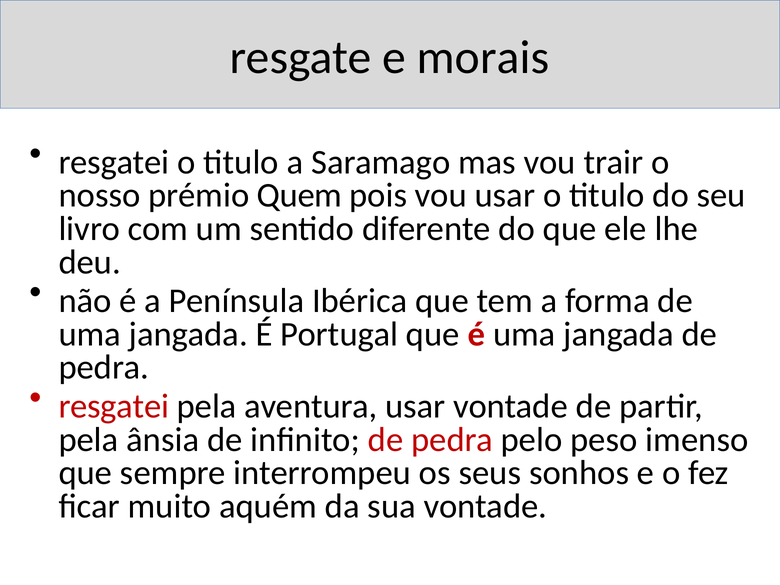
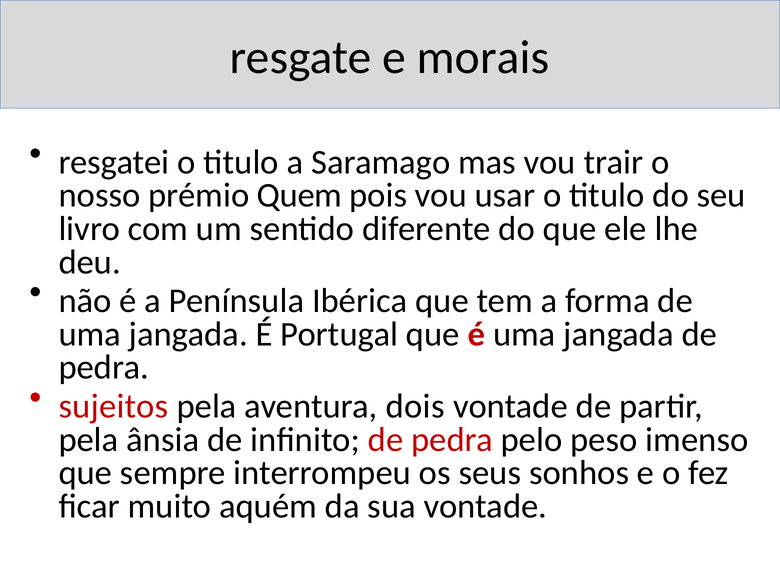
resgatei at (114, 406): resgatei -> sujeitos
aventura usar: usar -> dois
